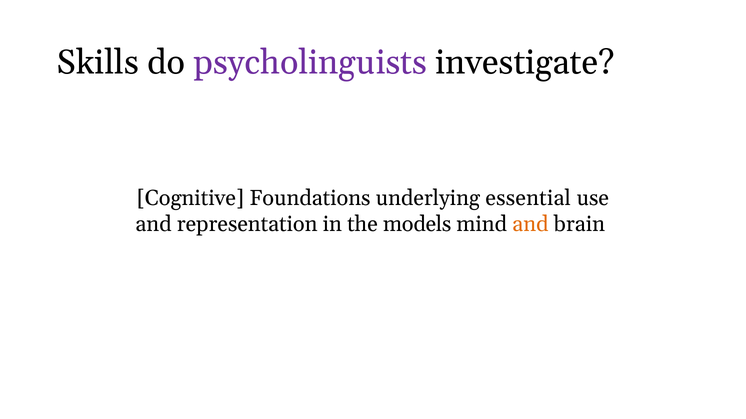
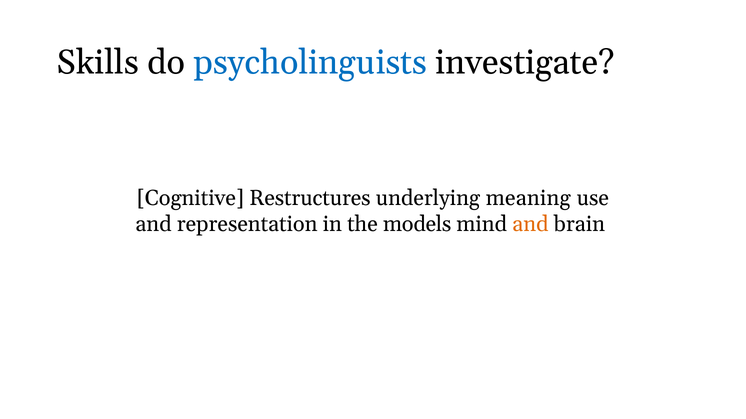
psycholinguists colour: purple -> blue
Foundations: Foundations -> Restructures
essential: essential -> meaning
